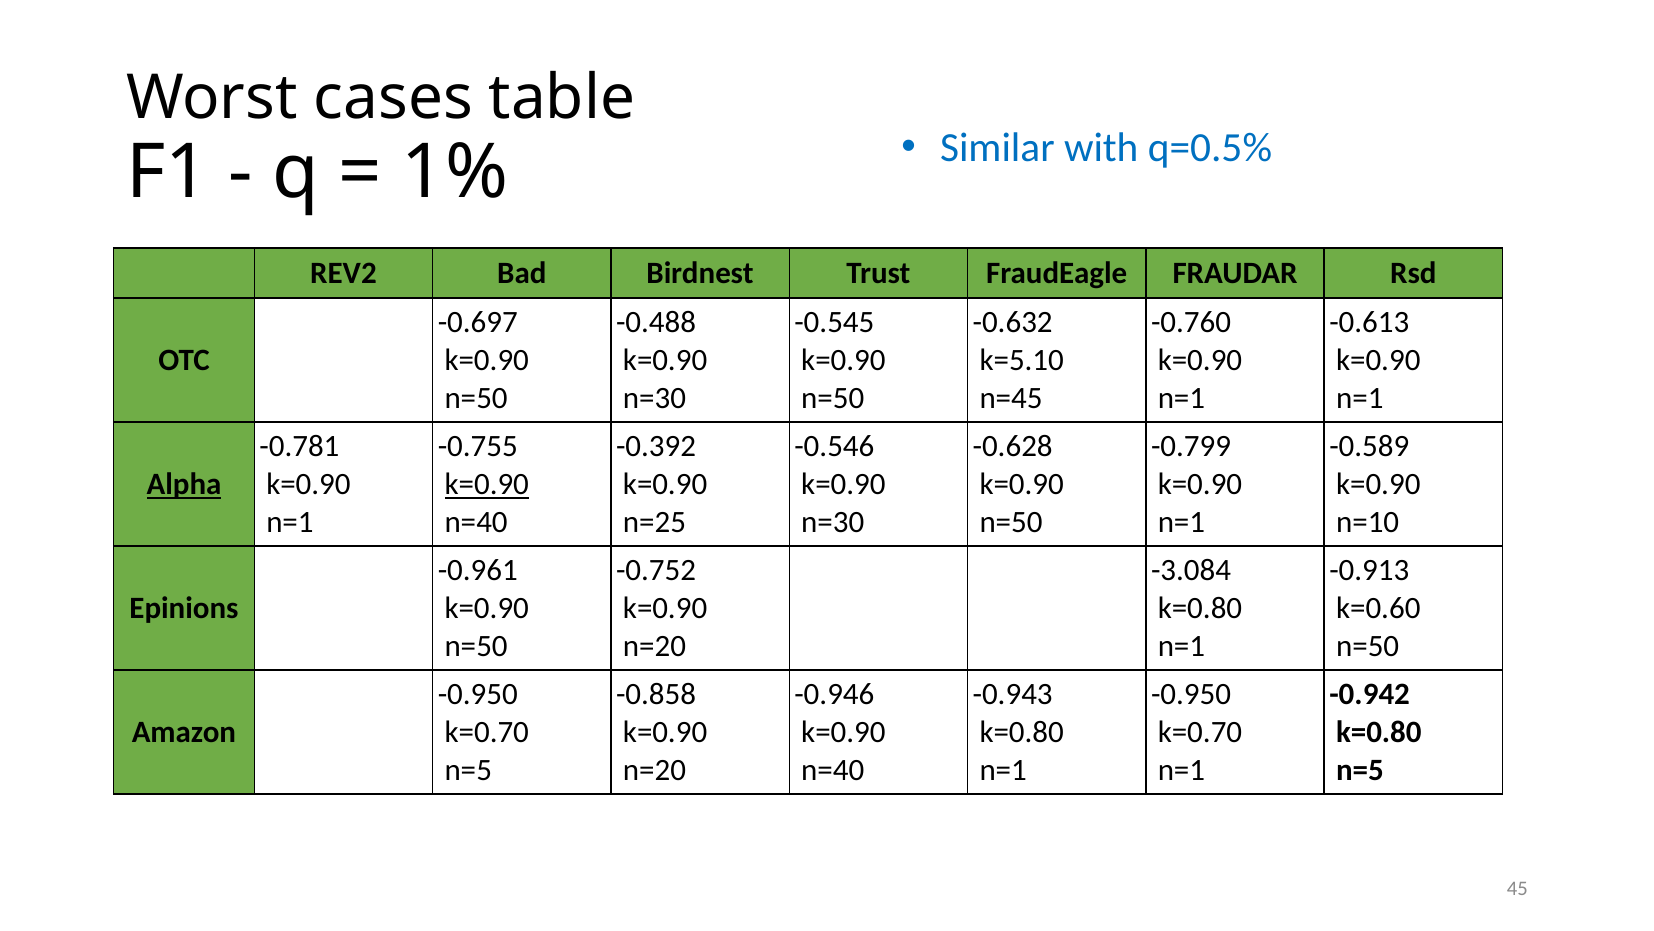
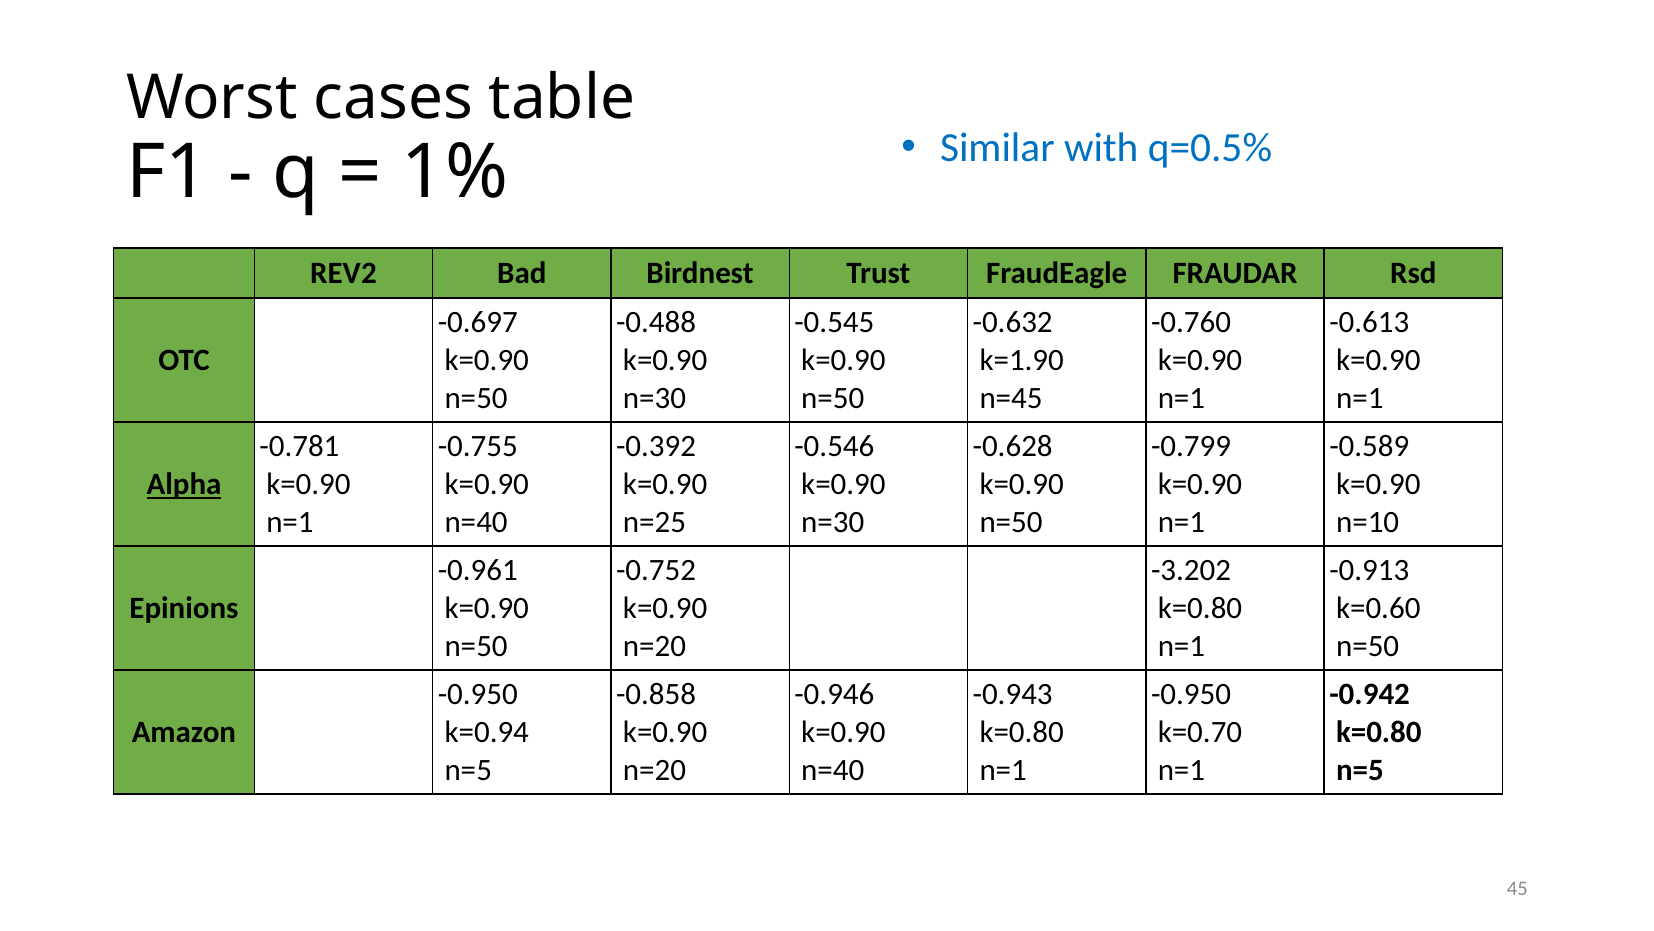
k=5.10: k=5.10 -> k=1.90
k=0.90 at (487, 484) underline: present -> none
-3.084: -3.084 -> -3.202
k=0.70 at (487, 732): k=0.70 -> k=0.94
